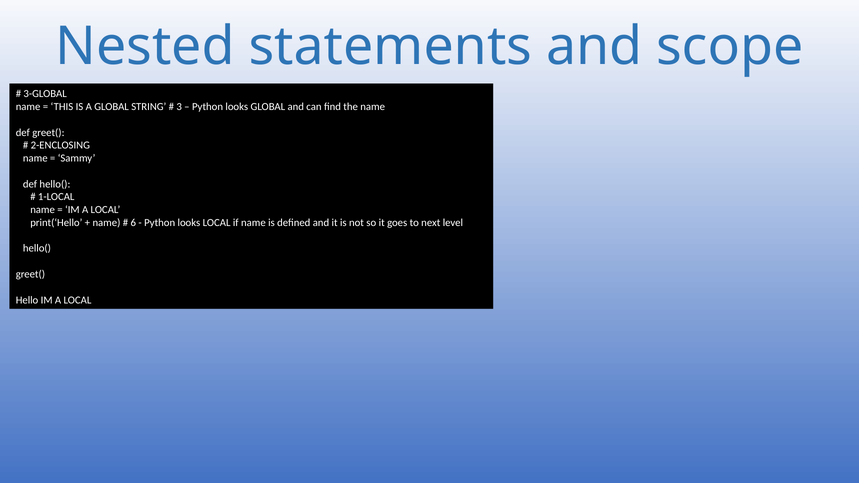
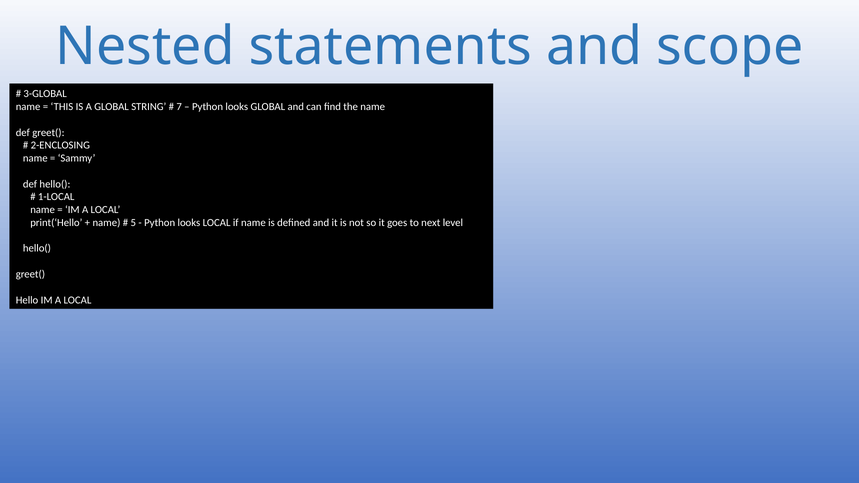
3: 3 -> 7
6: 6 -> 5
